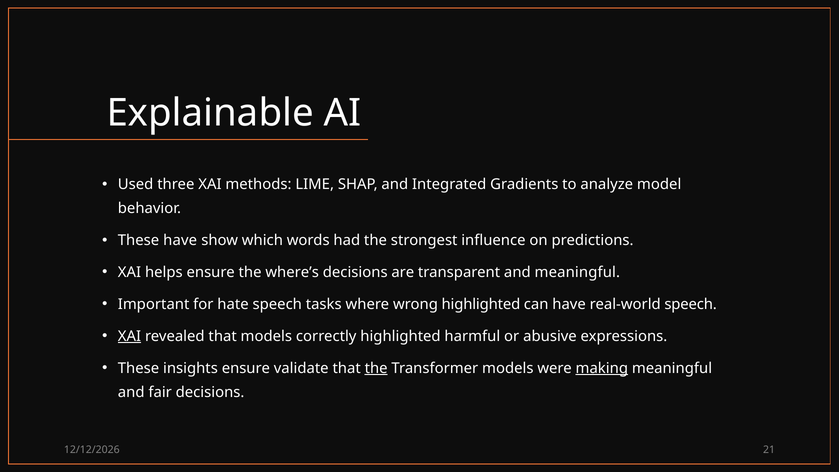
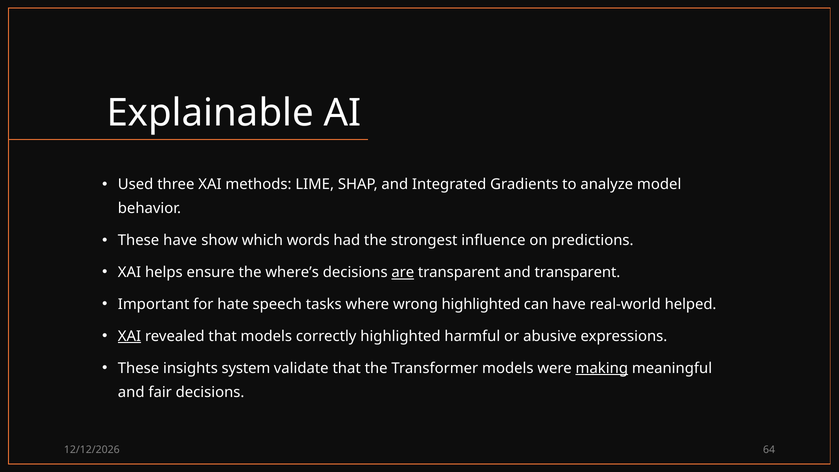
are underline: none -> present
and meaningful: meaningful -> transparent
real-world speech: speech -> helped
insights ensure: ensure -> system
the at (376, 368) underline: present -> none
21: 21 -> 64
